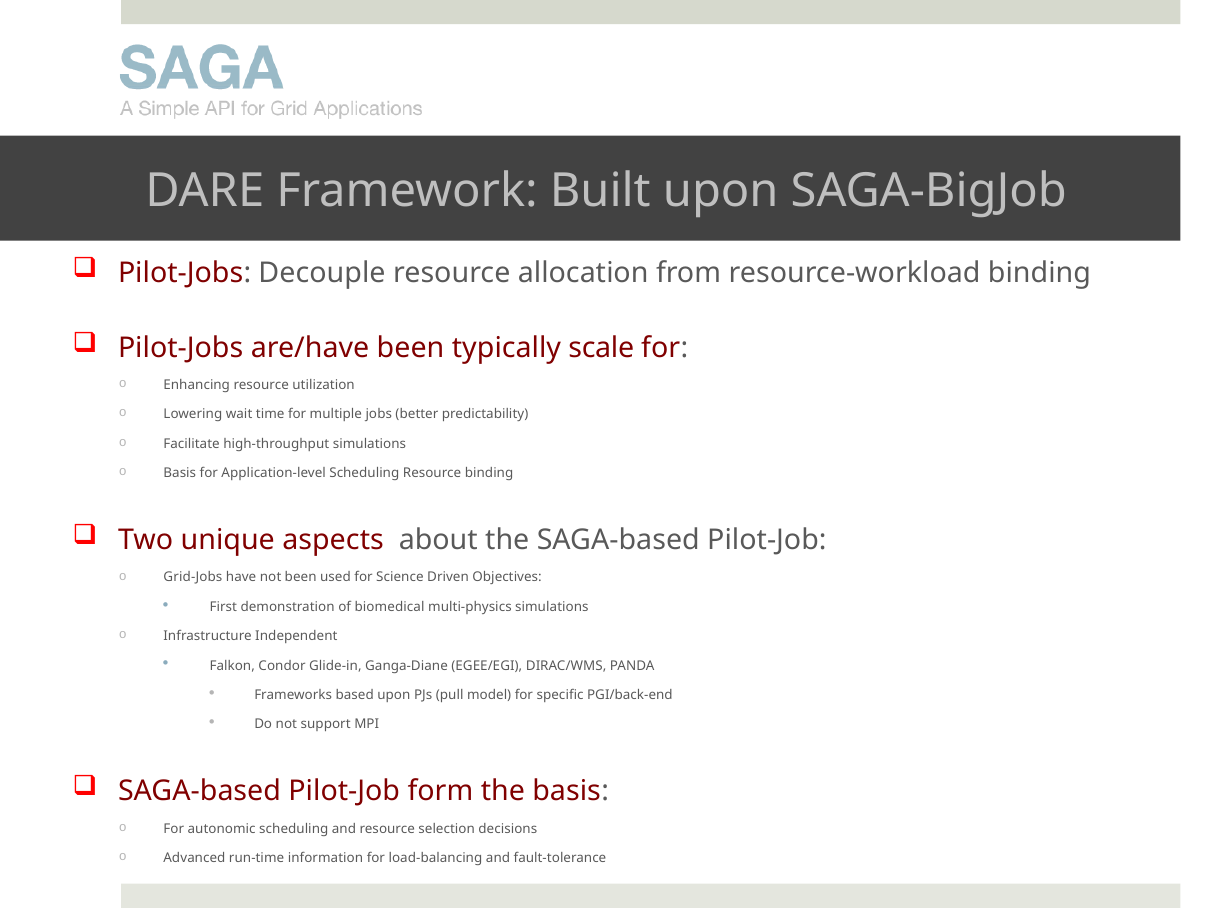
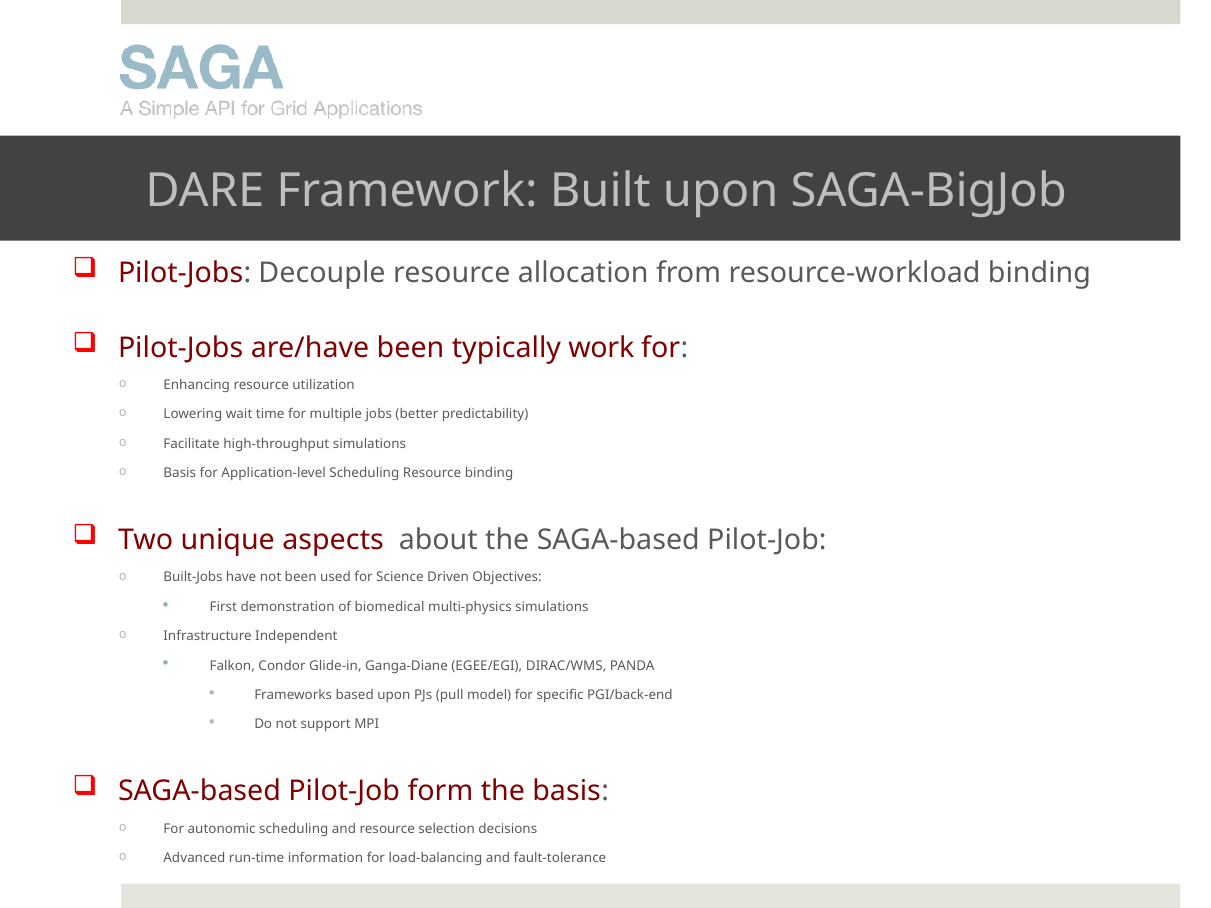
scale: scale -> work
Grid-Jobs: Grid-Jobs -> Built-Jobs
